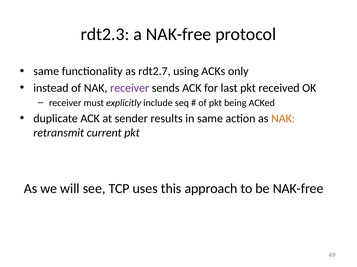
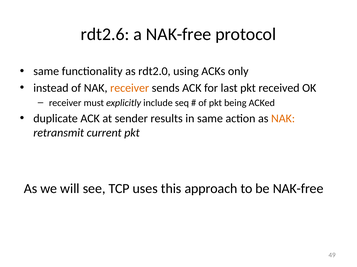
rdt2.3: rdt2.3 -> rdt2.6
rdt2.7: rdt2.7 -> rdt2.0
receiver at (130, 88) colour: purple -> orange
